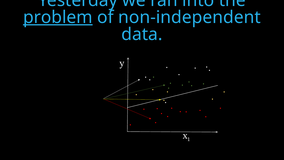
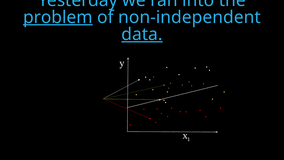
data underline: none -> present
